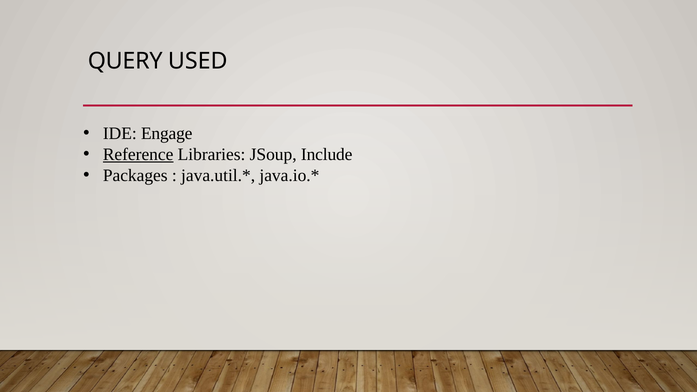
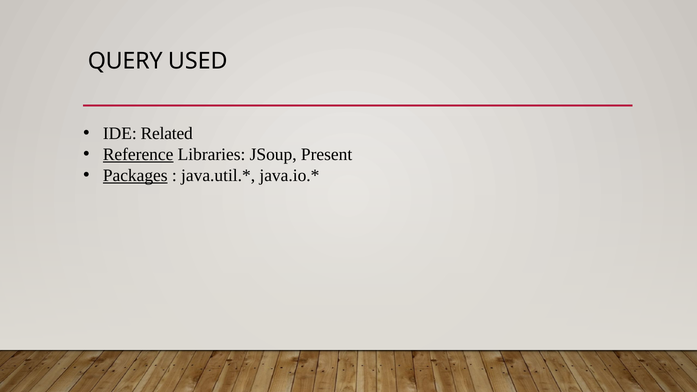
Engage: Engage -> Related
Include: Include -> Present
Packages underline: none -> present
